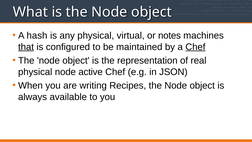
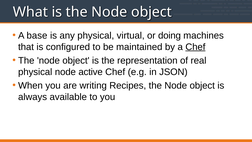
hash: hash -> base
notes: notes -> doing
that underline: present -> none
